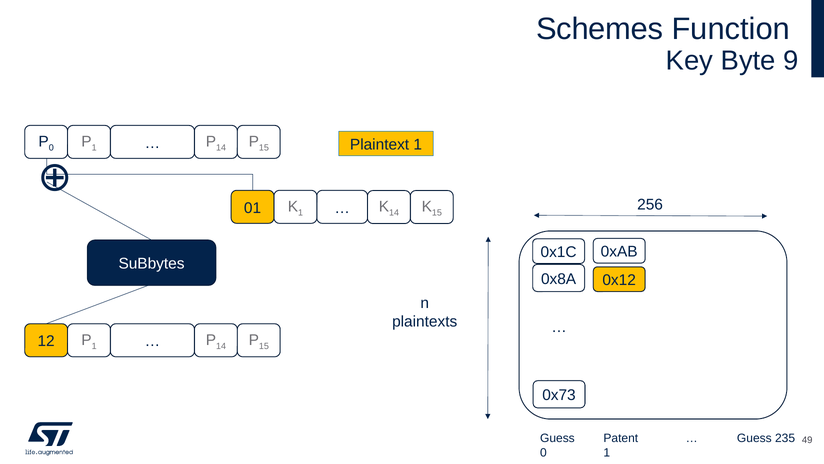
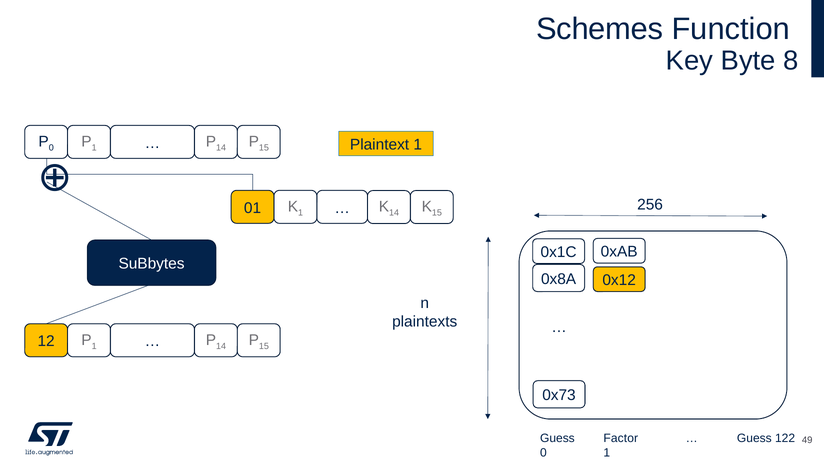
9: 9 -> 8
Patent: Patent -> Factor
235: 235 -> 122
